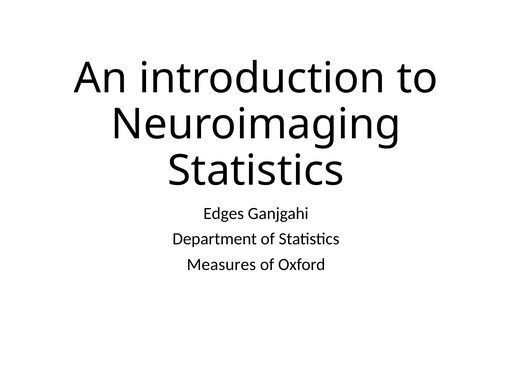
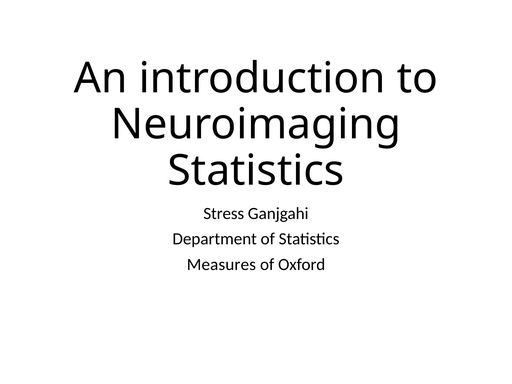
Edges: Edges -> Stress
